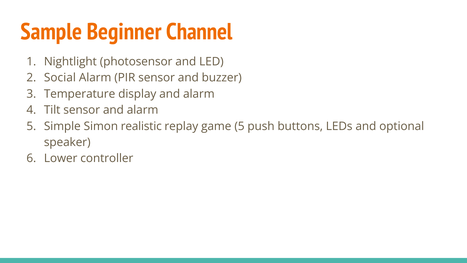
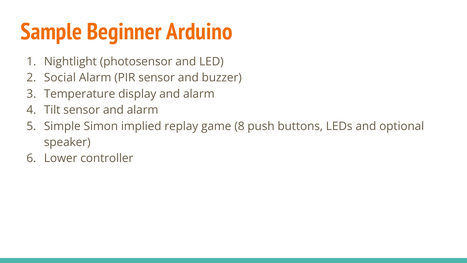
Channel: Channel -> Arduino
realistic: realistic -> implied
game 5: 5 -> 8
